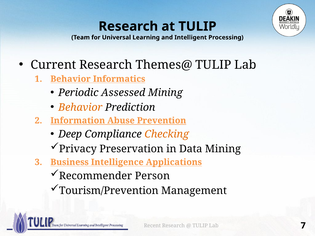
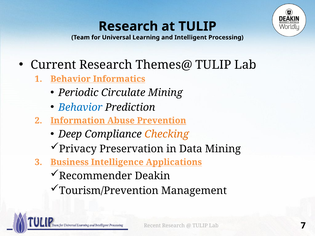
Assessed: Assessed -> Circulate
Behavior at (80, 107) colour: orange -> blue
Person: Person -> Deakin
